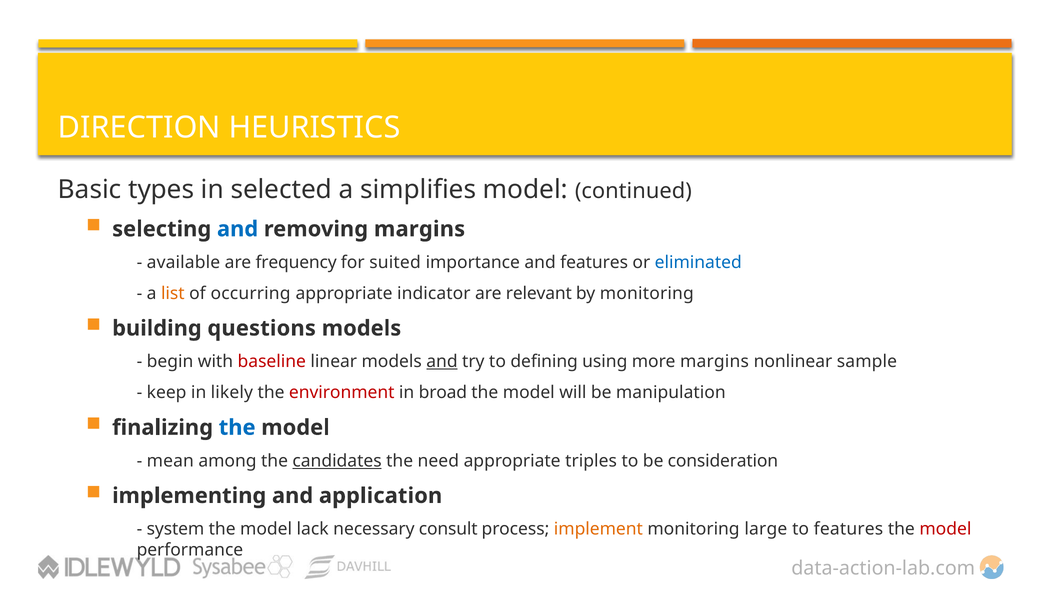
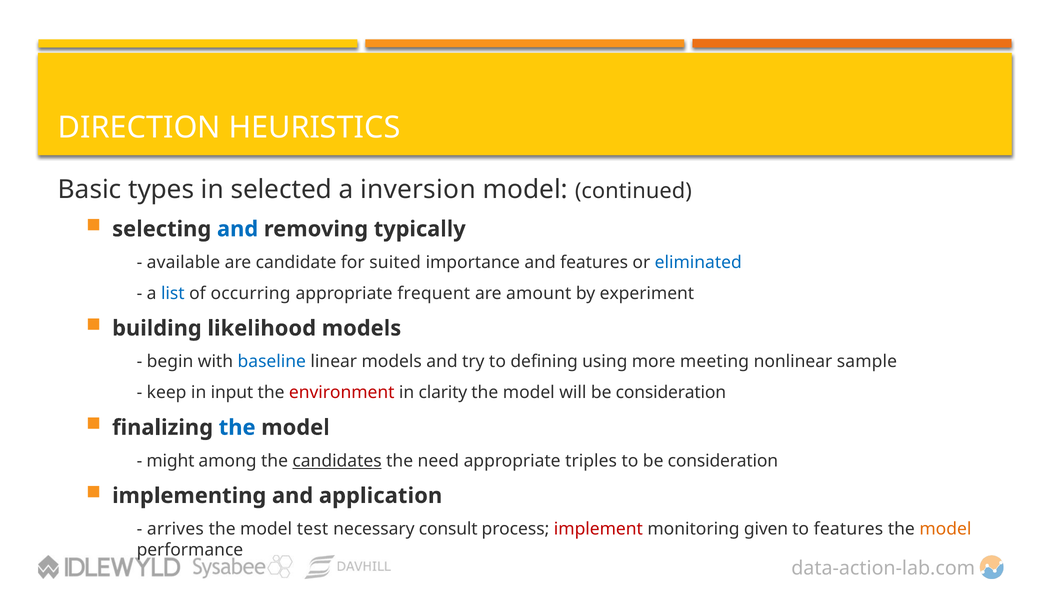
simplifies: simplifies -> inversion
removing margins: margins -> typically
frequency: frequency -> candidate
list colour: orange -> blue
indicator: indicator -> frequent
relevant: relevant -> amount
by monitoring: monitoring -> experiment
questions: questions -> likelihood
baseline colour: red -> blue
and at (442, 362) underline: present -> none
more margins: margins -> meeting
likely: likely -> input
broad: broad -> clarity
will be manipulation: manipulation -> consideration
mean: mean -> might
system: system -> arrives
lack: lack -> test
implement colour: orange -> red
large: large -> given
model at (945, 530) colour: red -> orange
